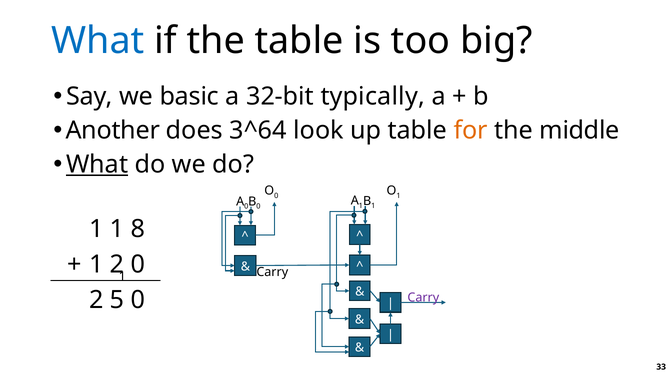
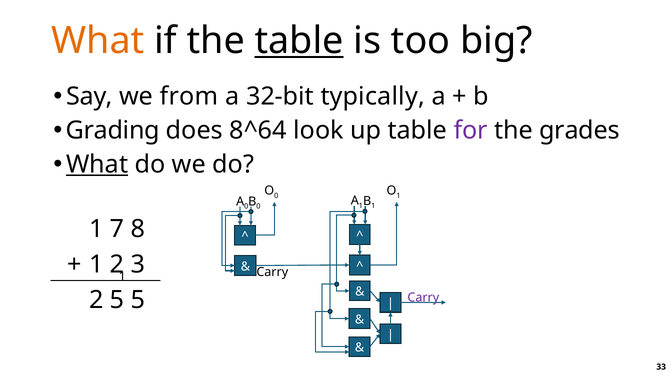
What at (98, 41) colour: blue -> orange
table at (299, 41) underline: none -> present
basic: basic -> from
Another: Another -> Grading
3^64: 3^64 -> 8^64
for colour: orange -> purple
middle: middle -> grades
1 1: 1 -> 7
0 at (138, 265): 0 -> 3
5 0: 0 -> 5
